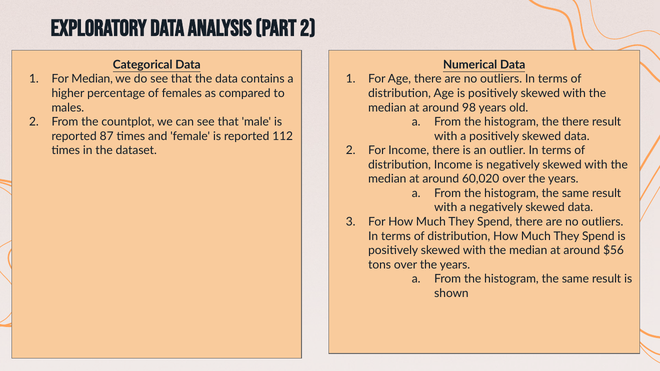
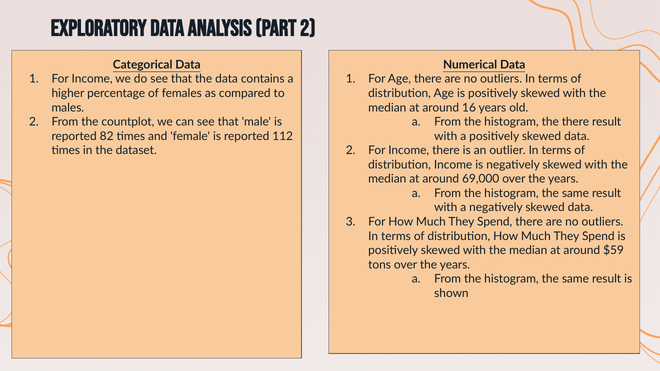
Median at (92, 79): Median -> Income
98: 98 -> 16
87: 87 -> 82
60,020: 60,020 -> 69,000
$56: $56 -> $59
